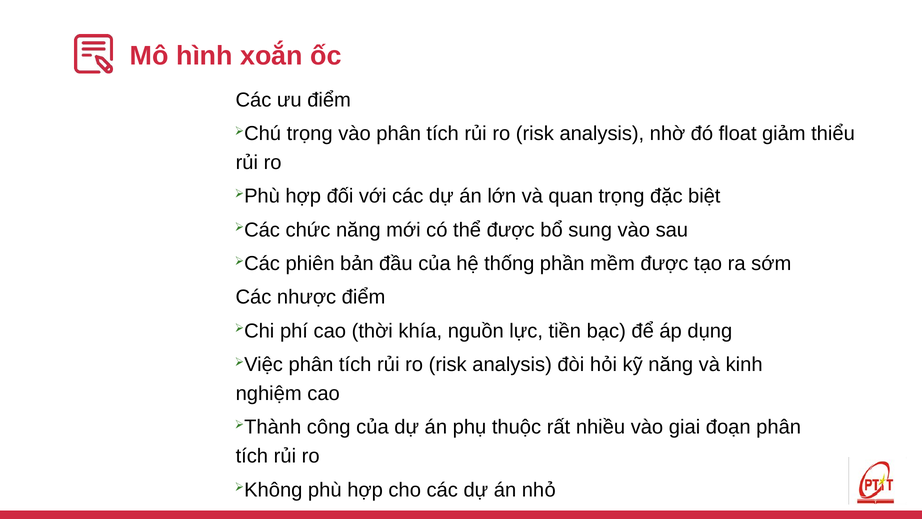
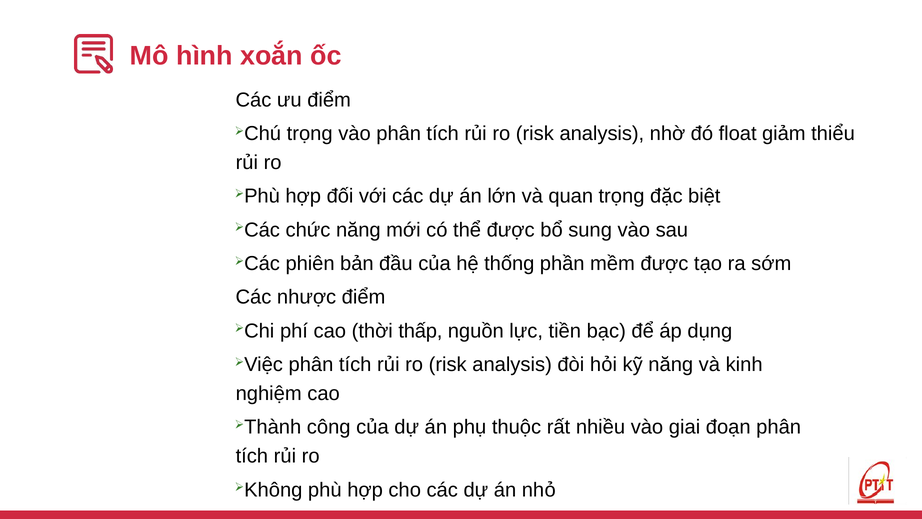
khía: khía -> thấp
